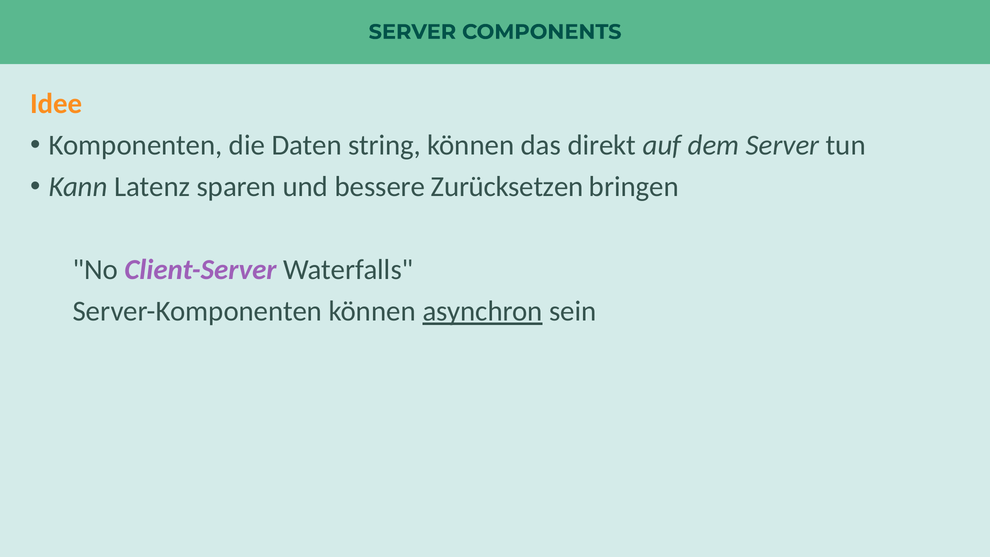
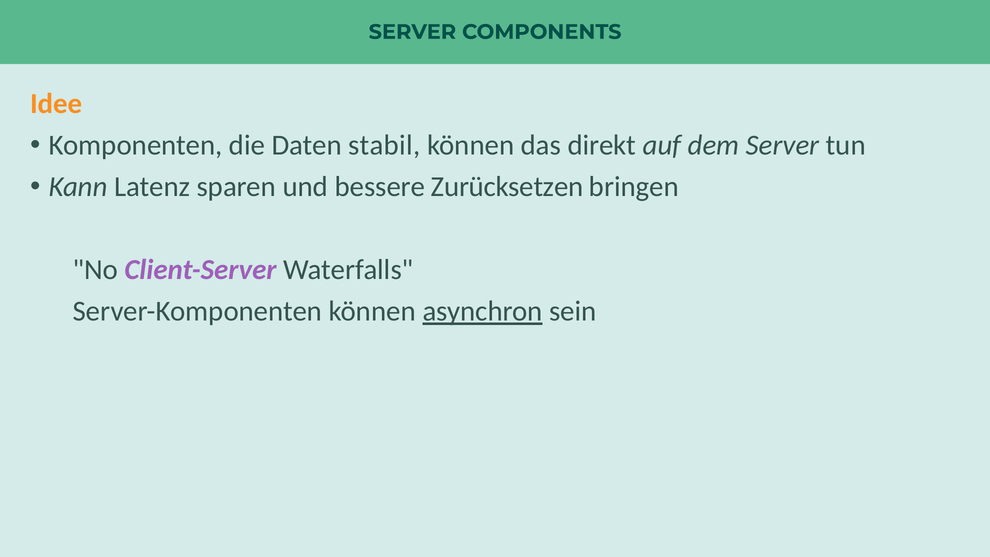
string: string -> stabil
